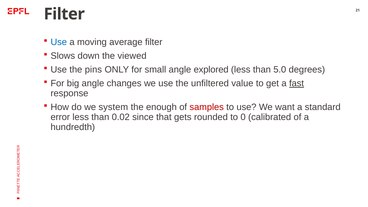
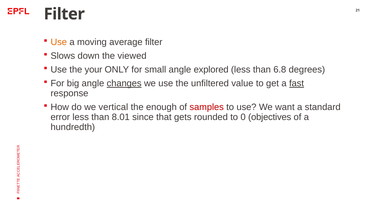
Use at (59, 42) colour: blue -> orange
pins: pins -> your
5.0: 5.0 -> 6.8
changes underline: none -> present
system: system -> vertical
0.02: 0.02 -> 8.01
calibrated: calibrated -> objectives
